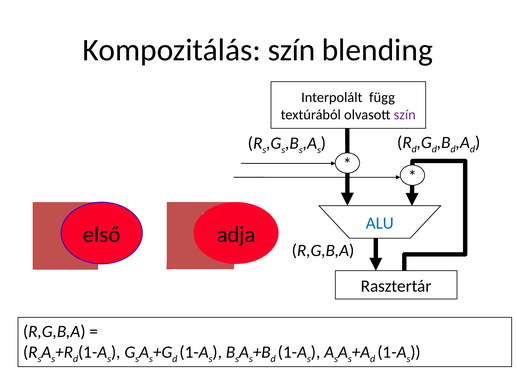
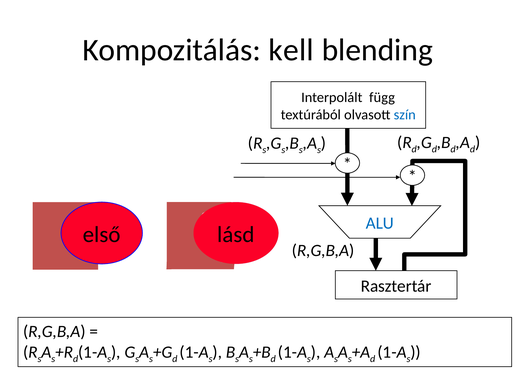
Kompozitálás szín: szín -> kell
szín at (405, 115) colour: purple -> blue
adja: adja -> lásd
